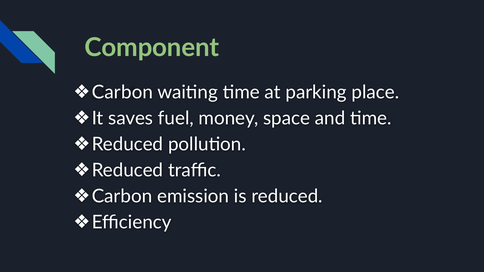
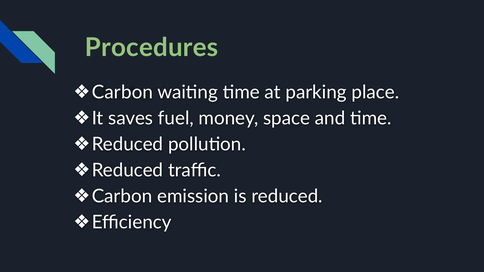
Component: Component -> Procedures
